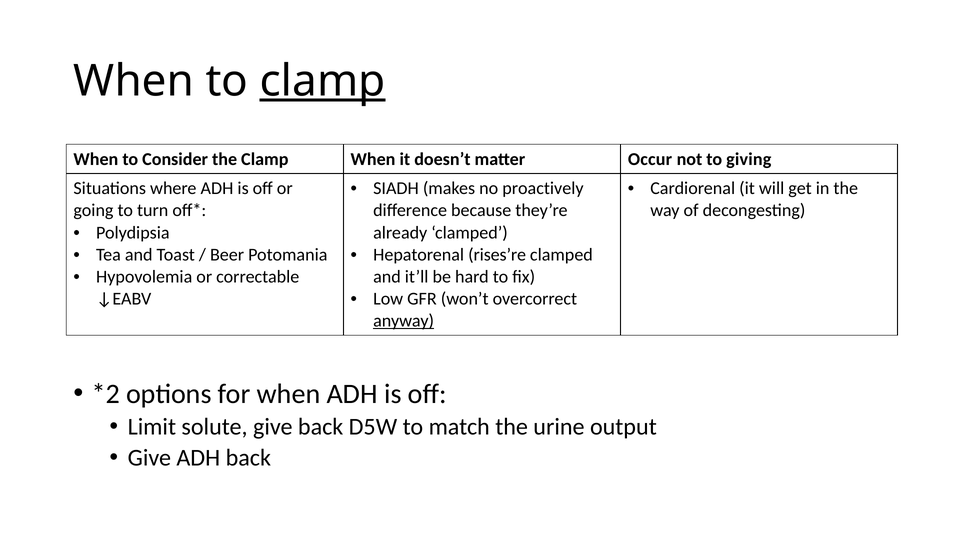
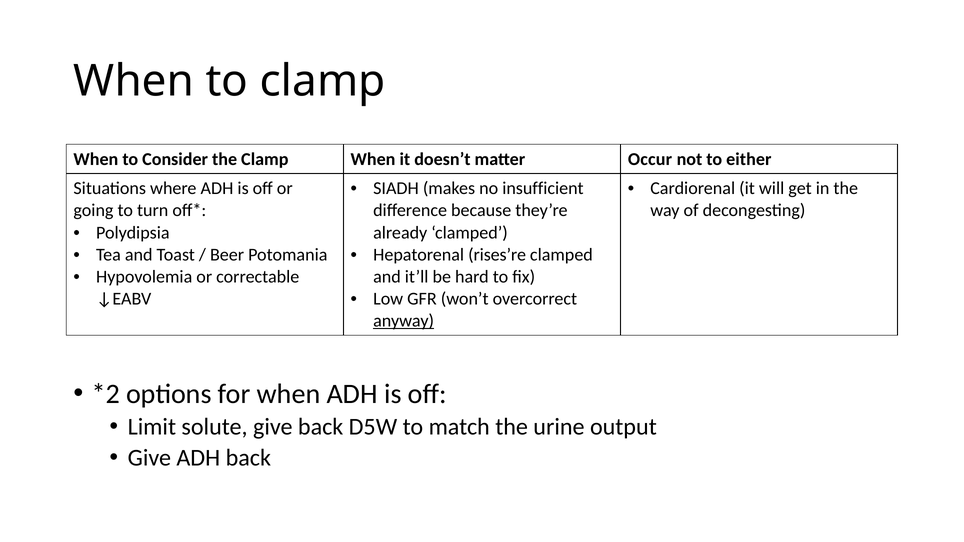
clamp at (323, 81) underline: present -> none
giving: giving -> either
proactively: proactively -> insufficient
